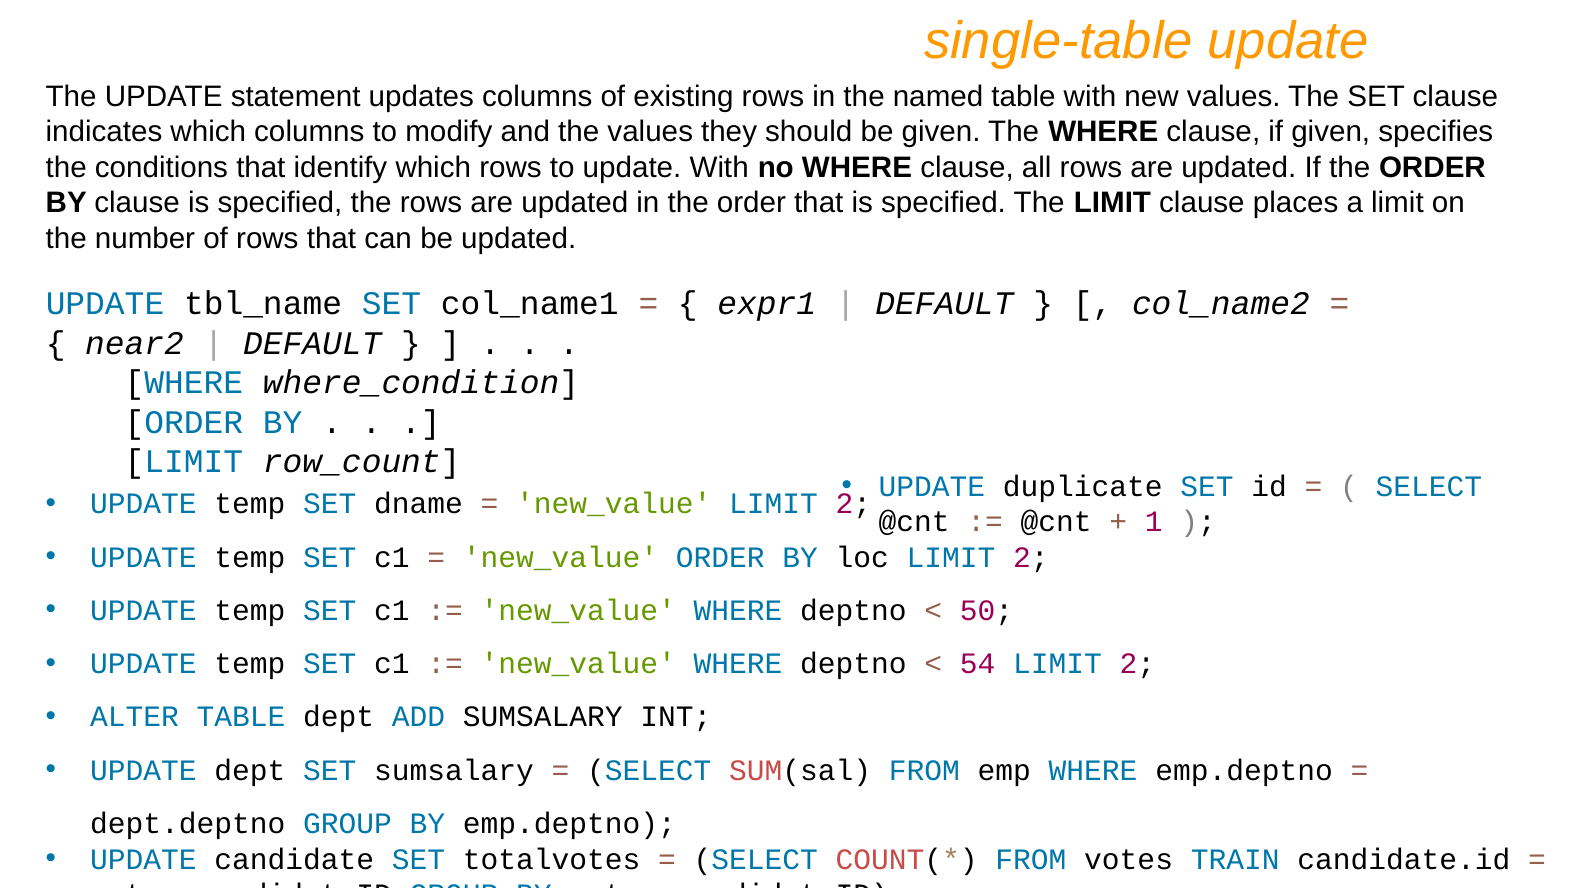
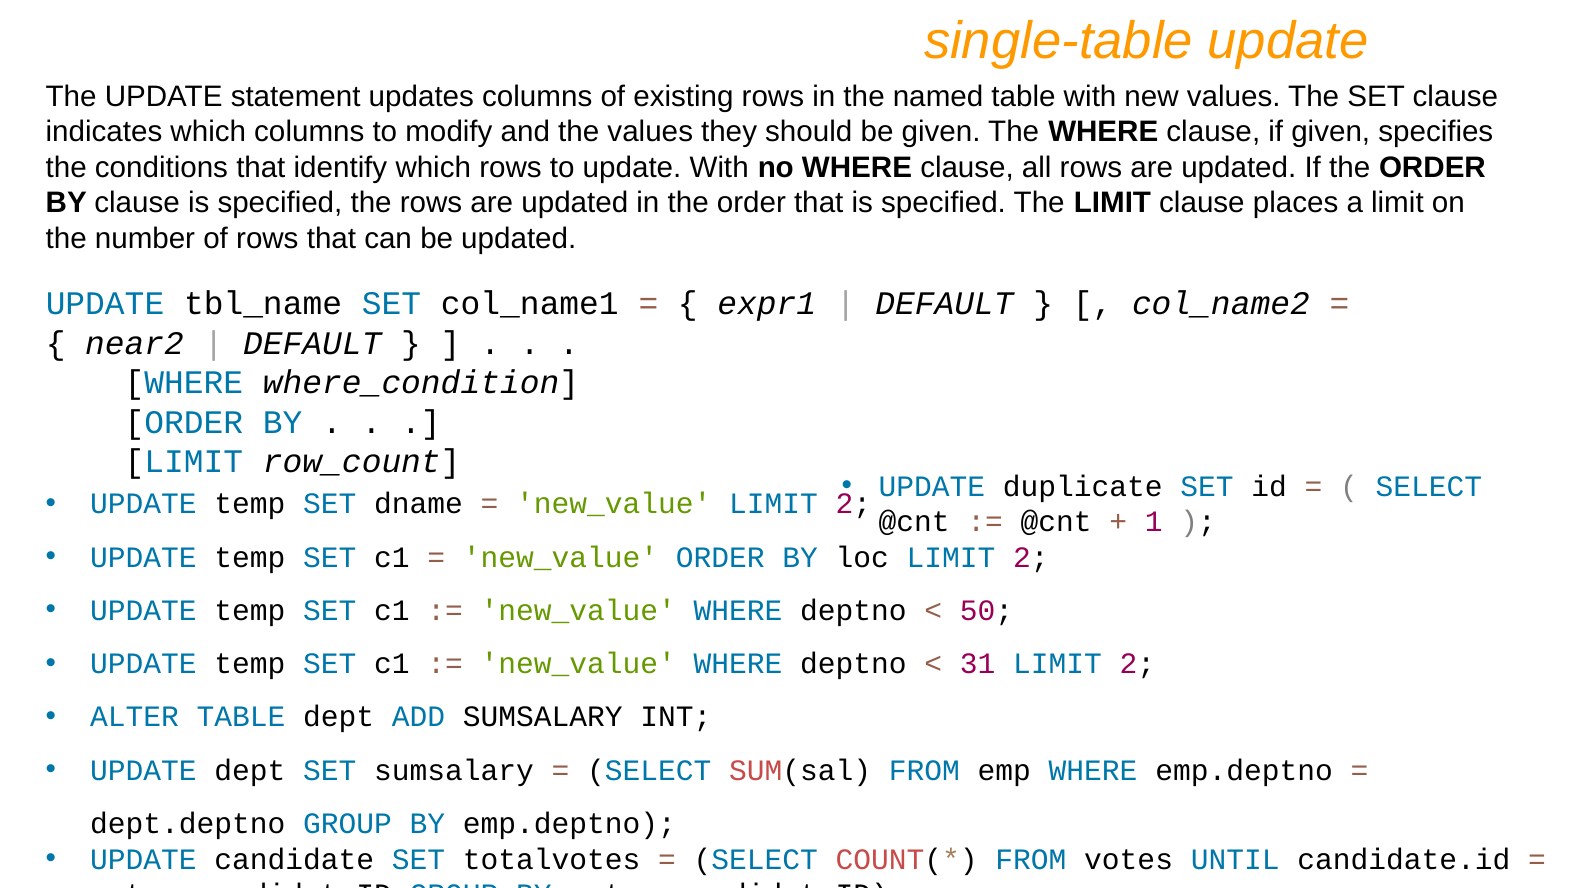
54: 54 -> 31
TRAIN: TRAIN -> UNTIL
